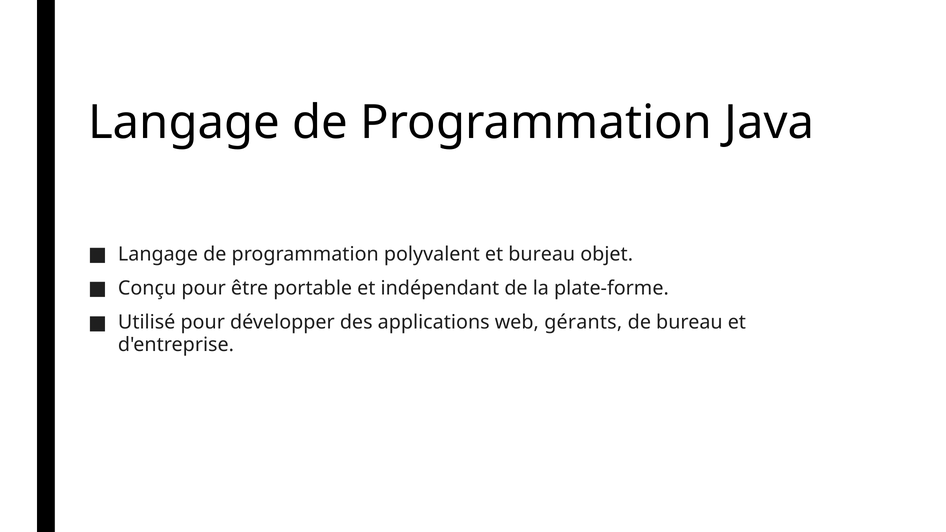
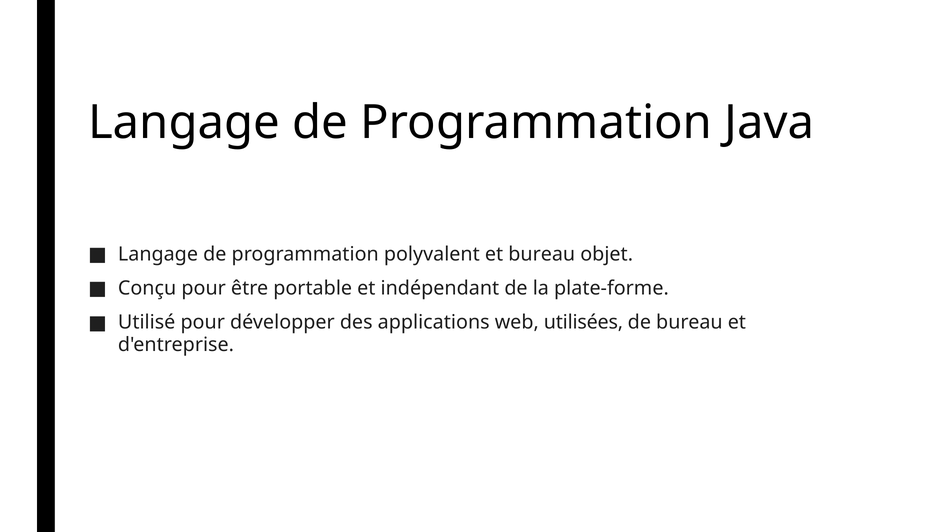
gérants: gérants -> utilisées
